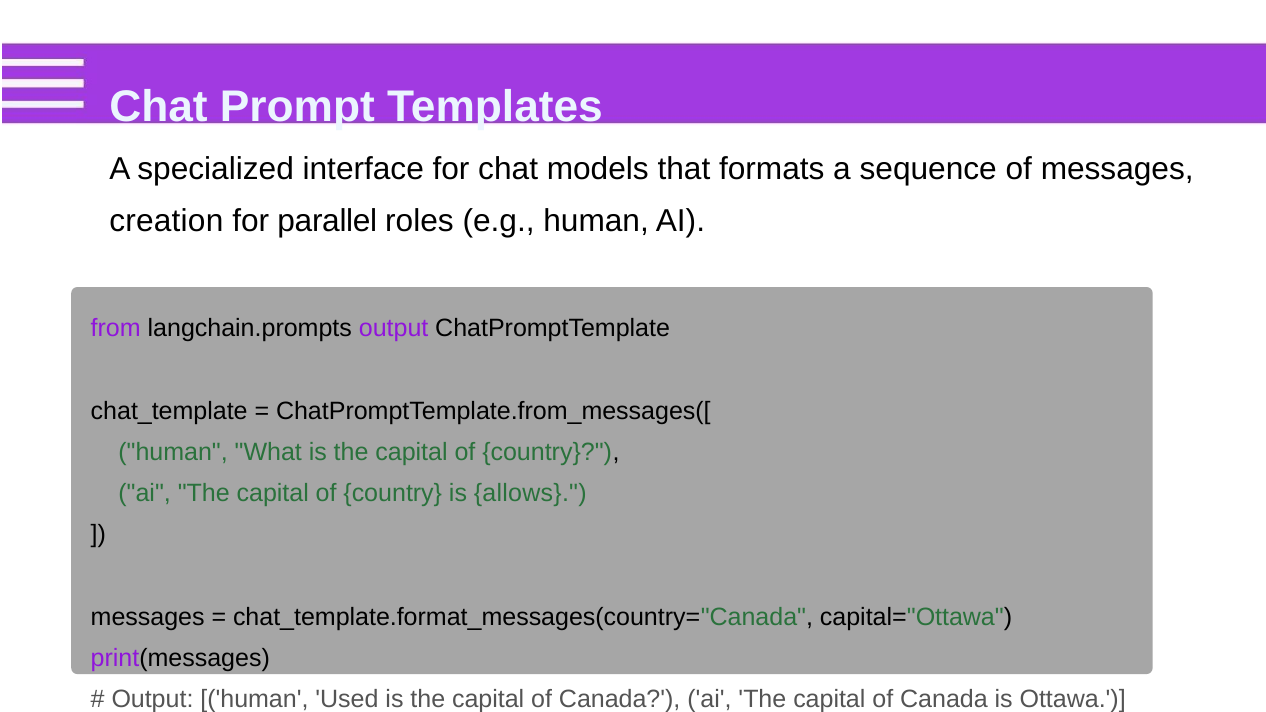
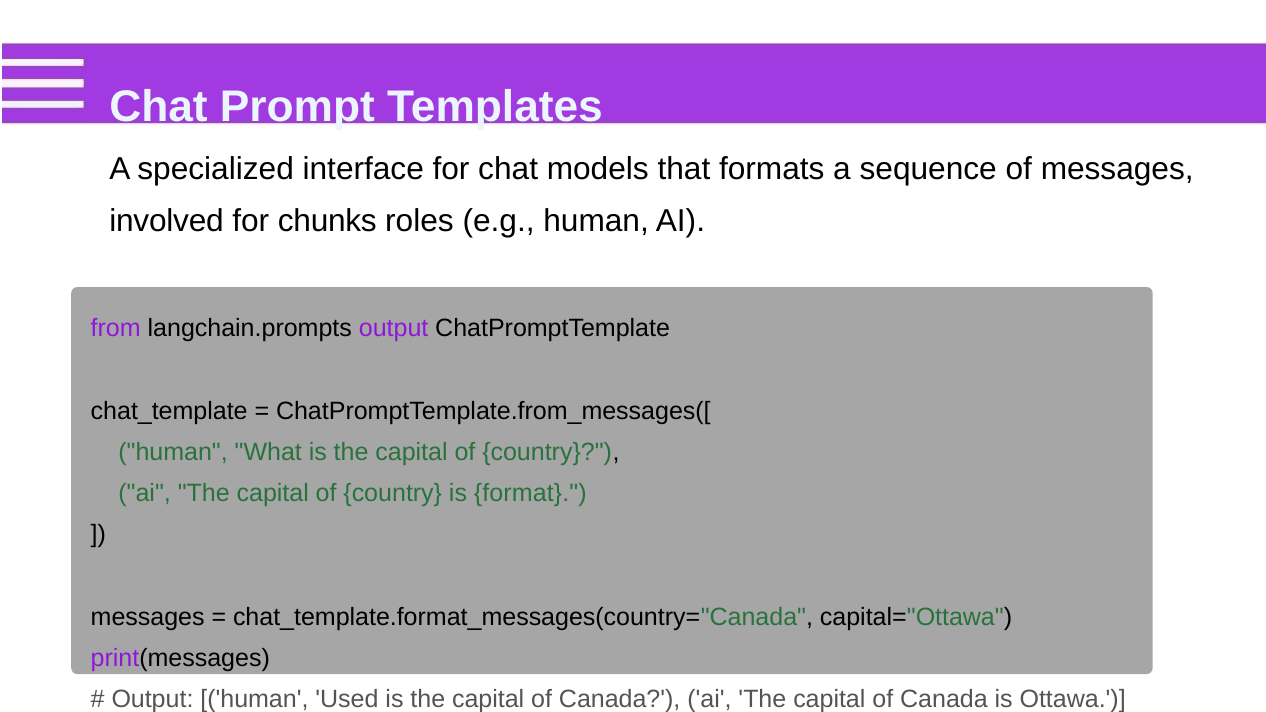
creation: creation -> involved
parallel: parallel -> chunks
allows: allows -> format
